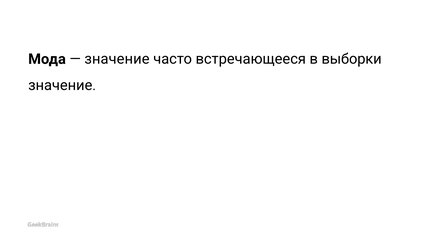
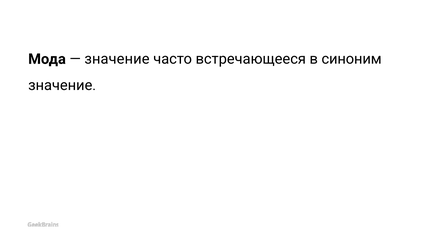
выборки: выборки -> синоним
